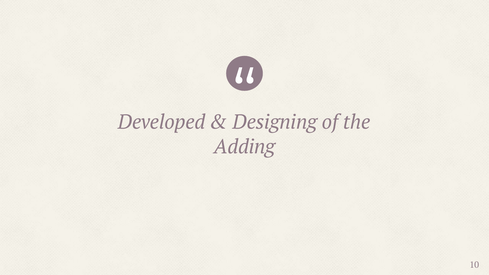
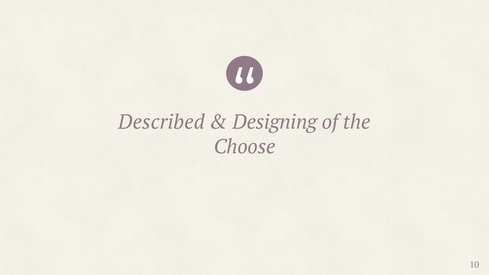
Developed: Developed -> Described
Adding: Adding -> Choose
